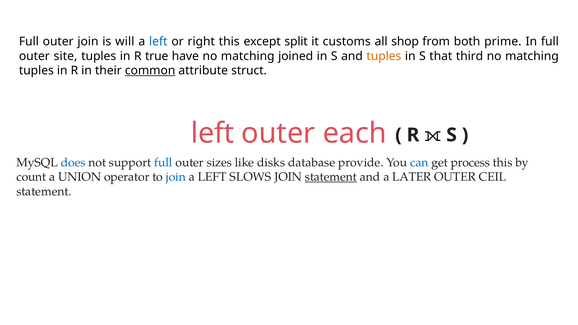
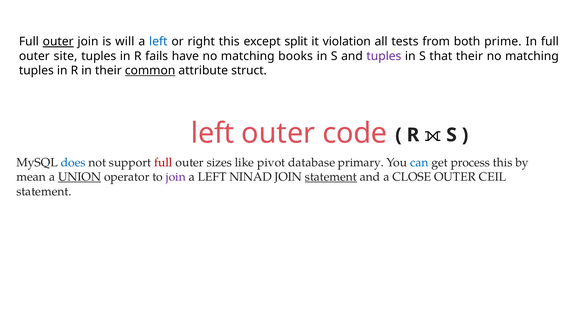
outer at (58, 42) underline: none -> present
customs: customs -> violation
shop: shop -> tests
true: true -> fails
joined: joined -> books
tuples at (384, 56) colour: orange -> purple
that third: third -> their
each: each -> code
full at (163, 163) colour: blue -> red
disks: disks -> pivot
provide: provide -> primary
count: count -> mean
UNION underline: none -> present
join at (176, 177) colour: blue -> purple
SLOWS: SLOWS -> NINAD
LATER: LATER -> CLOSE
